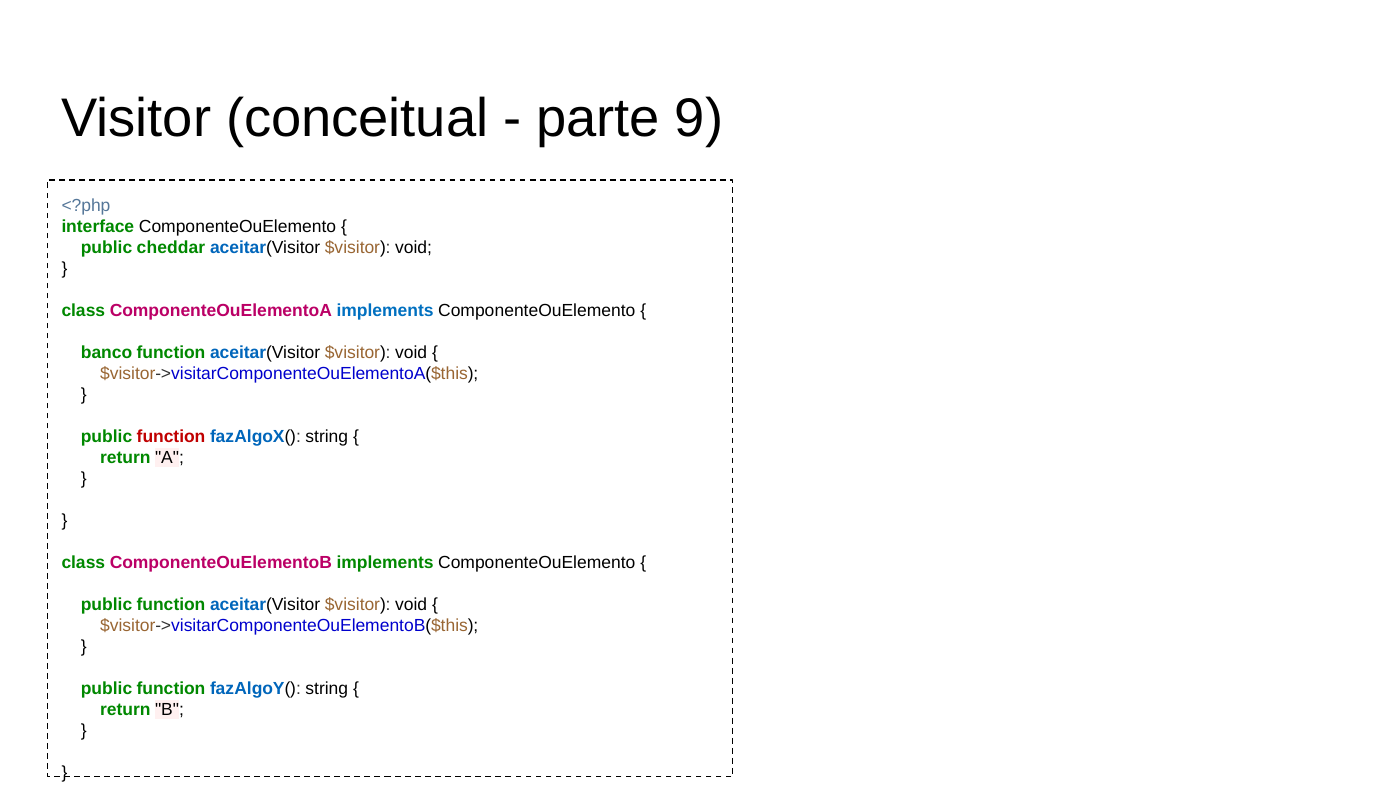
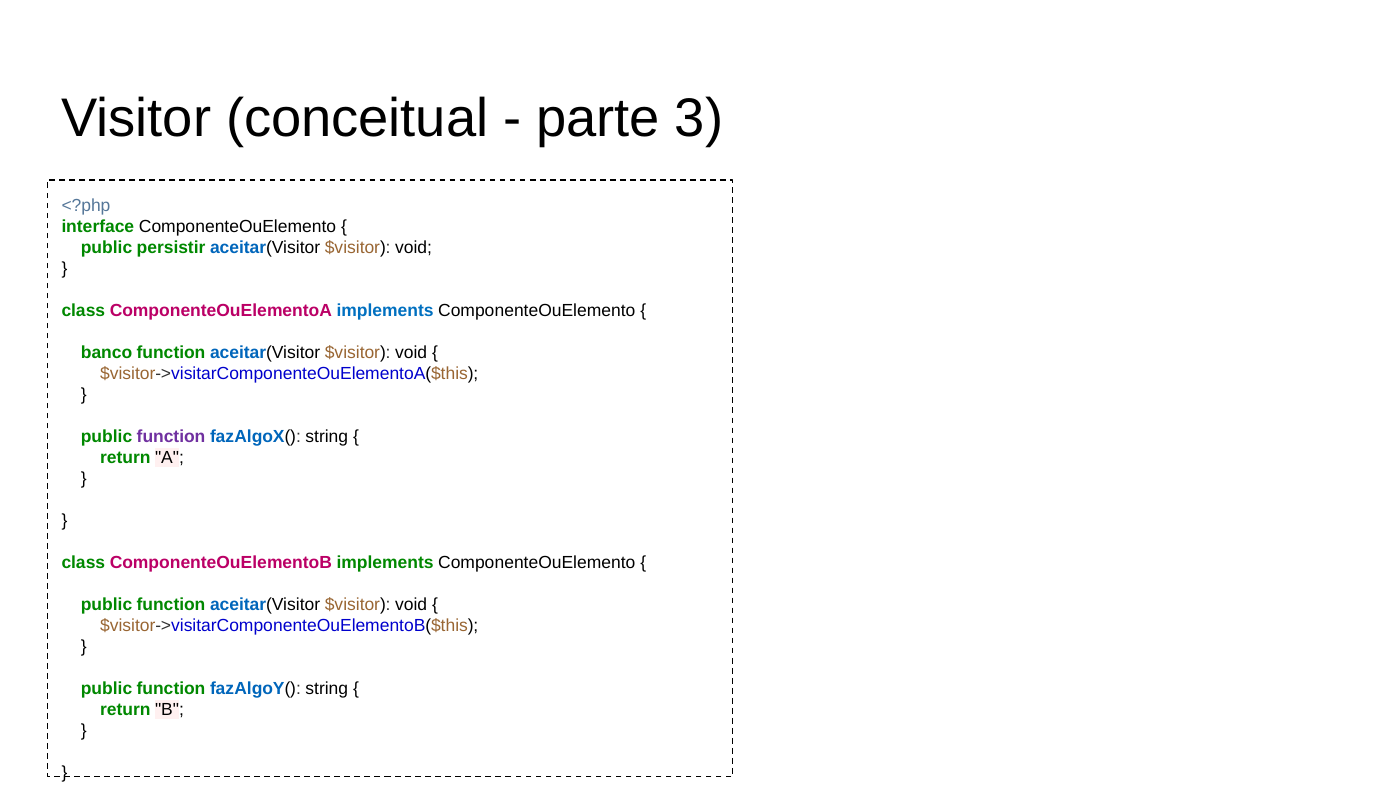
9: 9 -> 3
cheddar: cheddar -> persistir
function at (171, 437) colour: red -> purple
